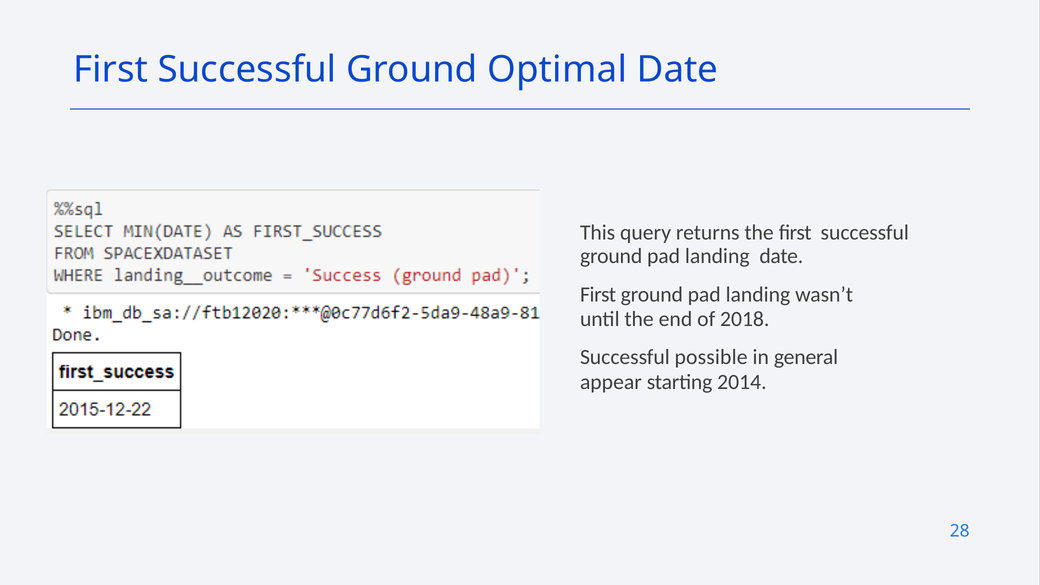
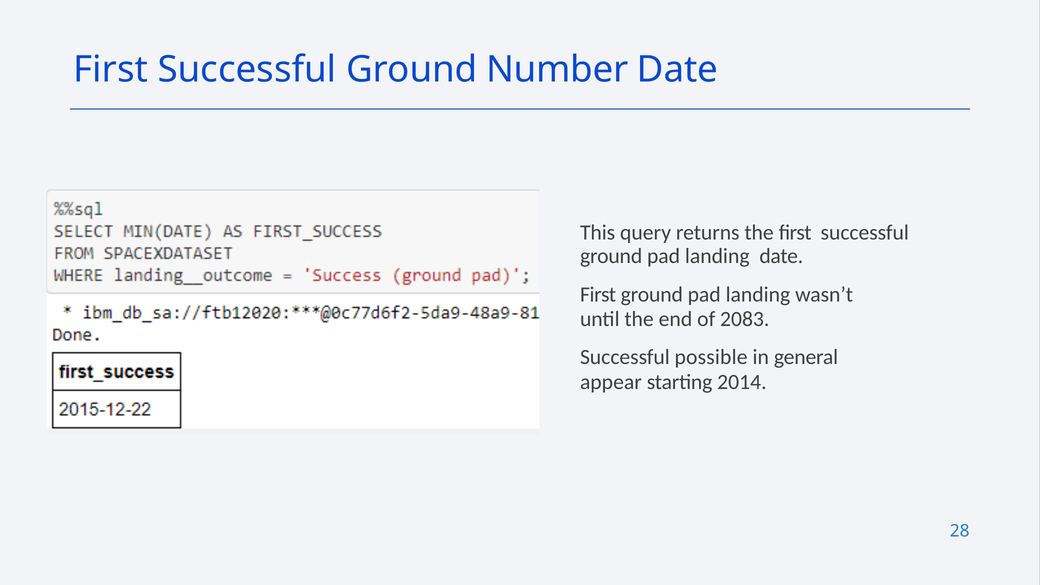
Optimal: Optimal -> Number
2018: 2018 -> 2083
